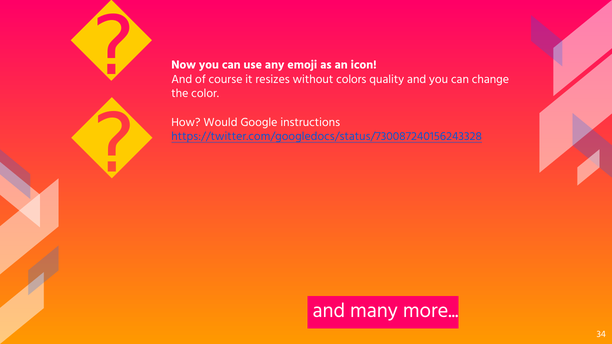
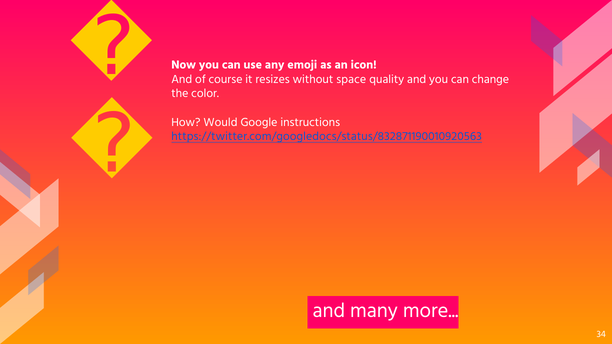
colors: colors -> space
https://twitter.com/googledocs/status/730087240156243328: https://twitter.com/googledocs/status/730087240156243328 -> https://twitter.com/googledocs/status/832871190010920563
